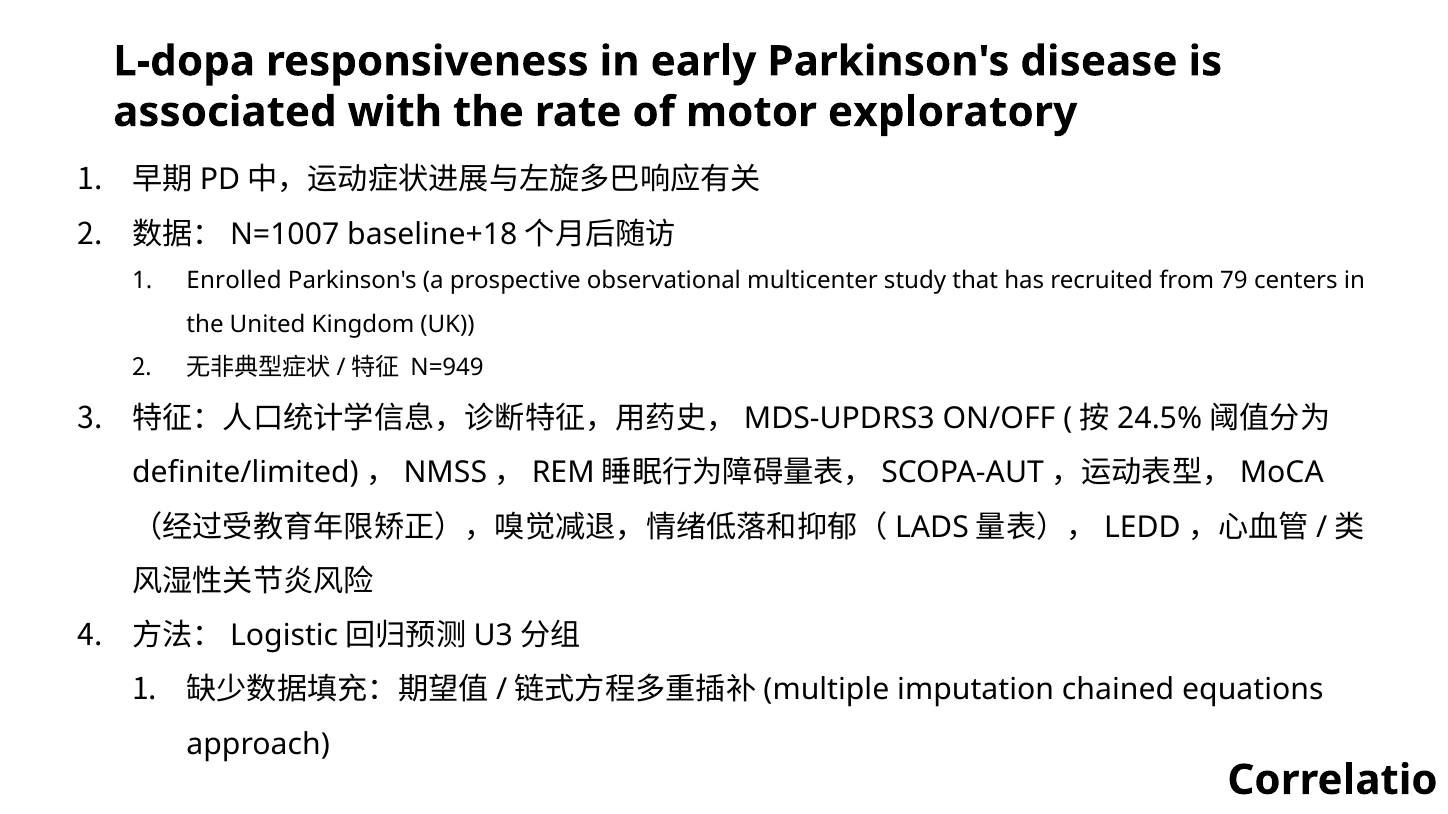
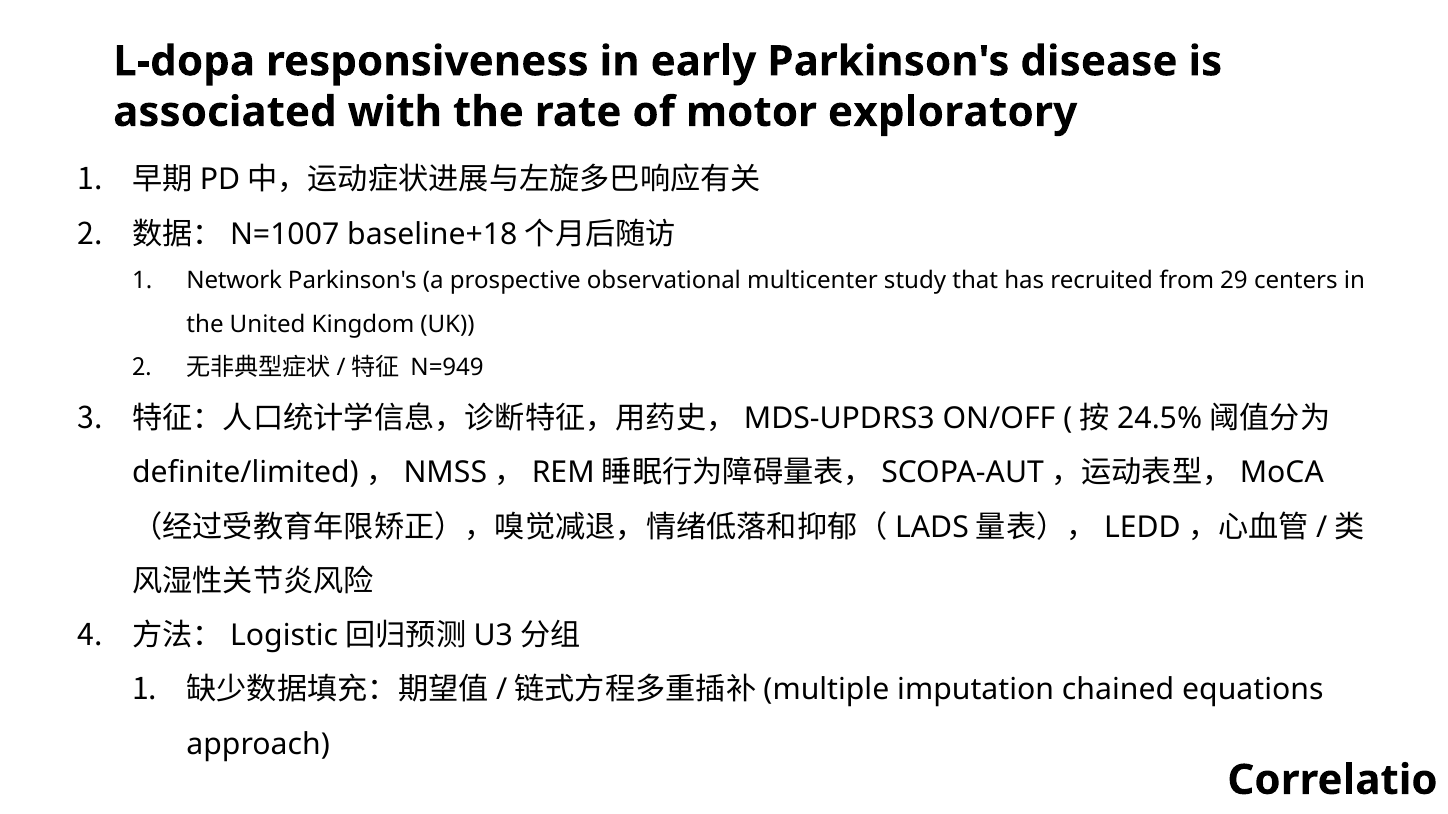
Enrolled: Enrolled -> Network
79: 79 -> 29
